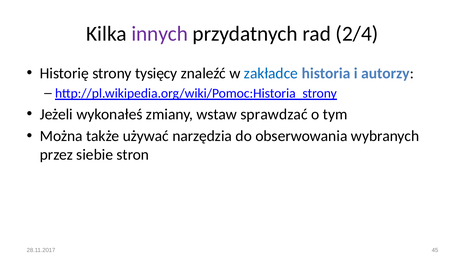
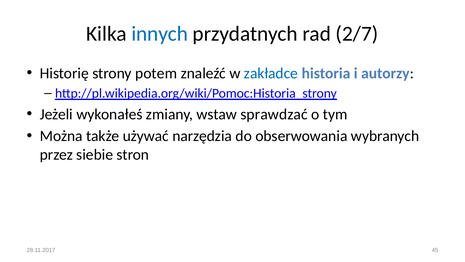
innych colour: purple -> blue
2/4: 2/4 -> 2/7
tysięcy: tysięcy -> potem
